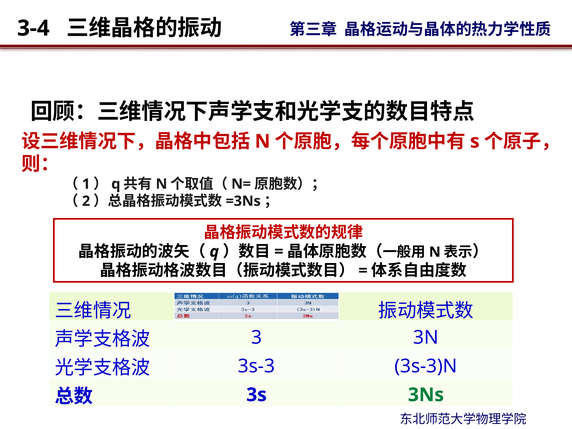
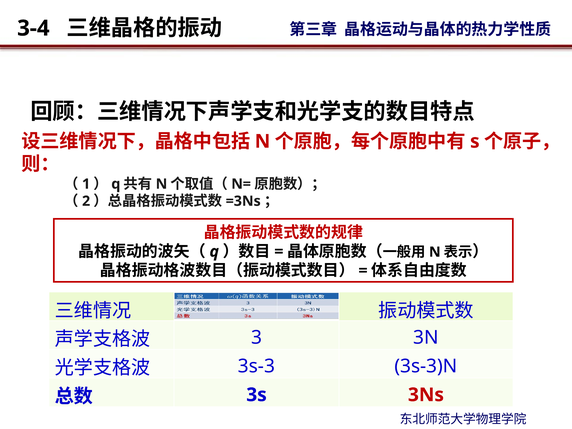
3Ns colour: green -> red
